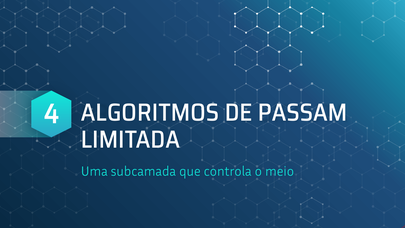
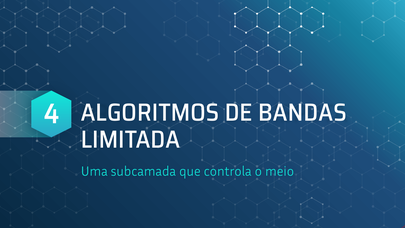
PASSAM: PASSAM -> BANDAS
